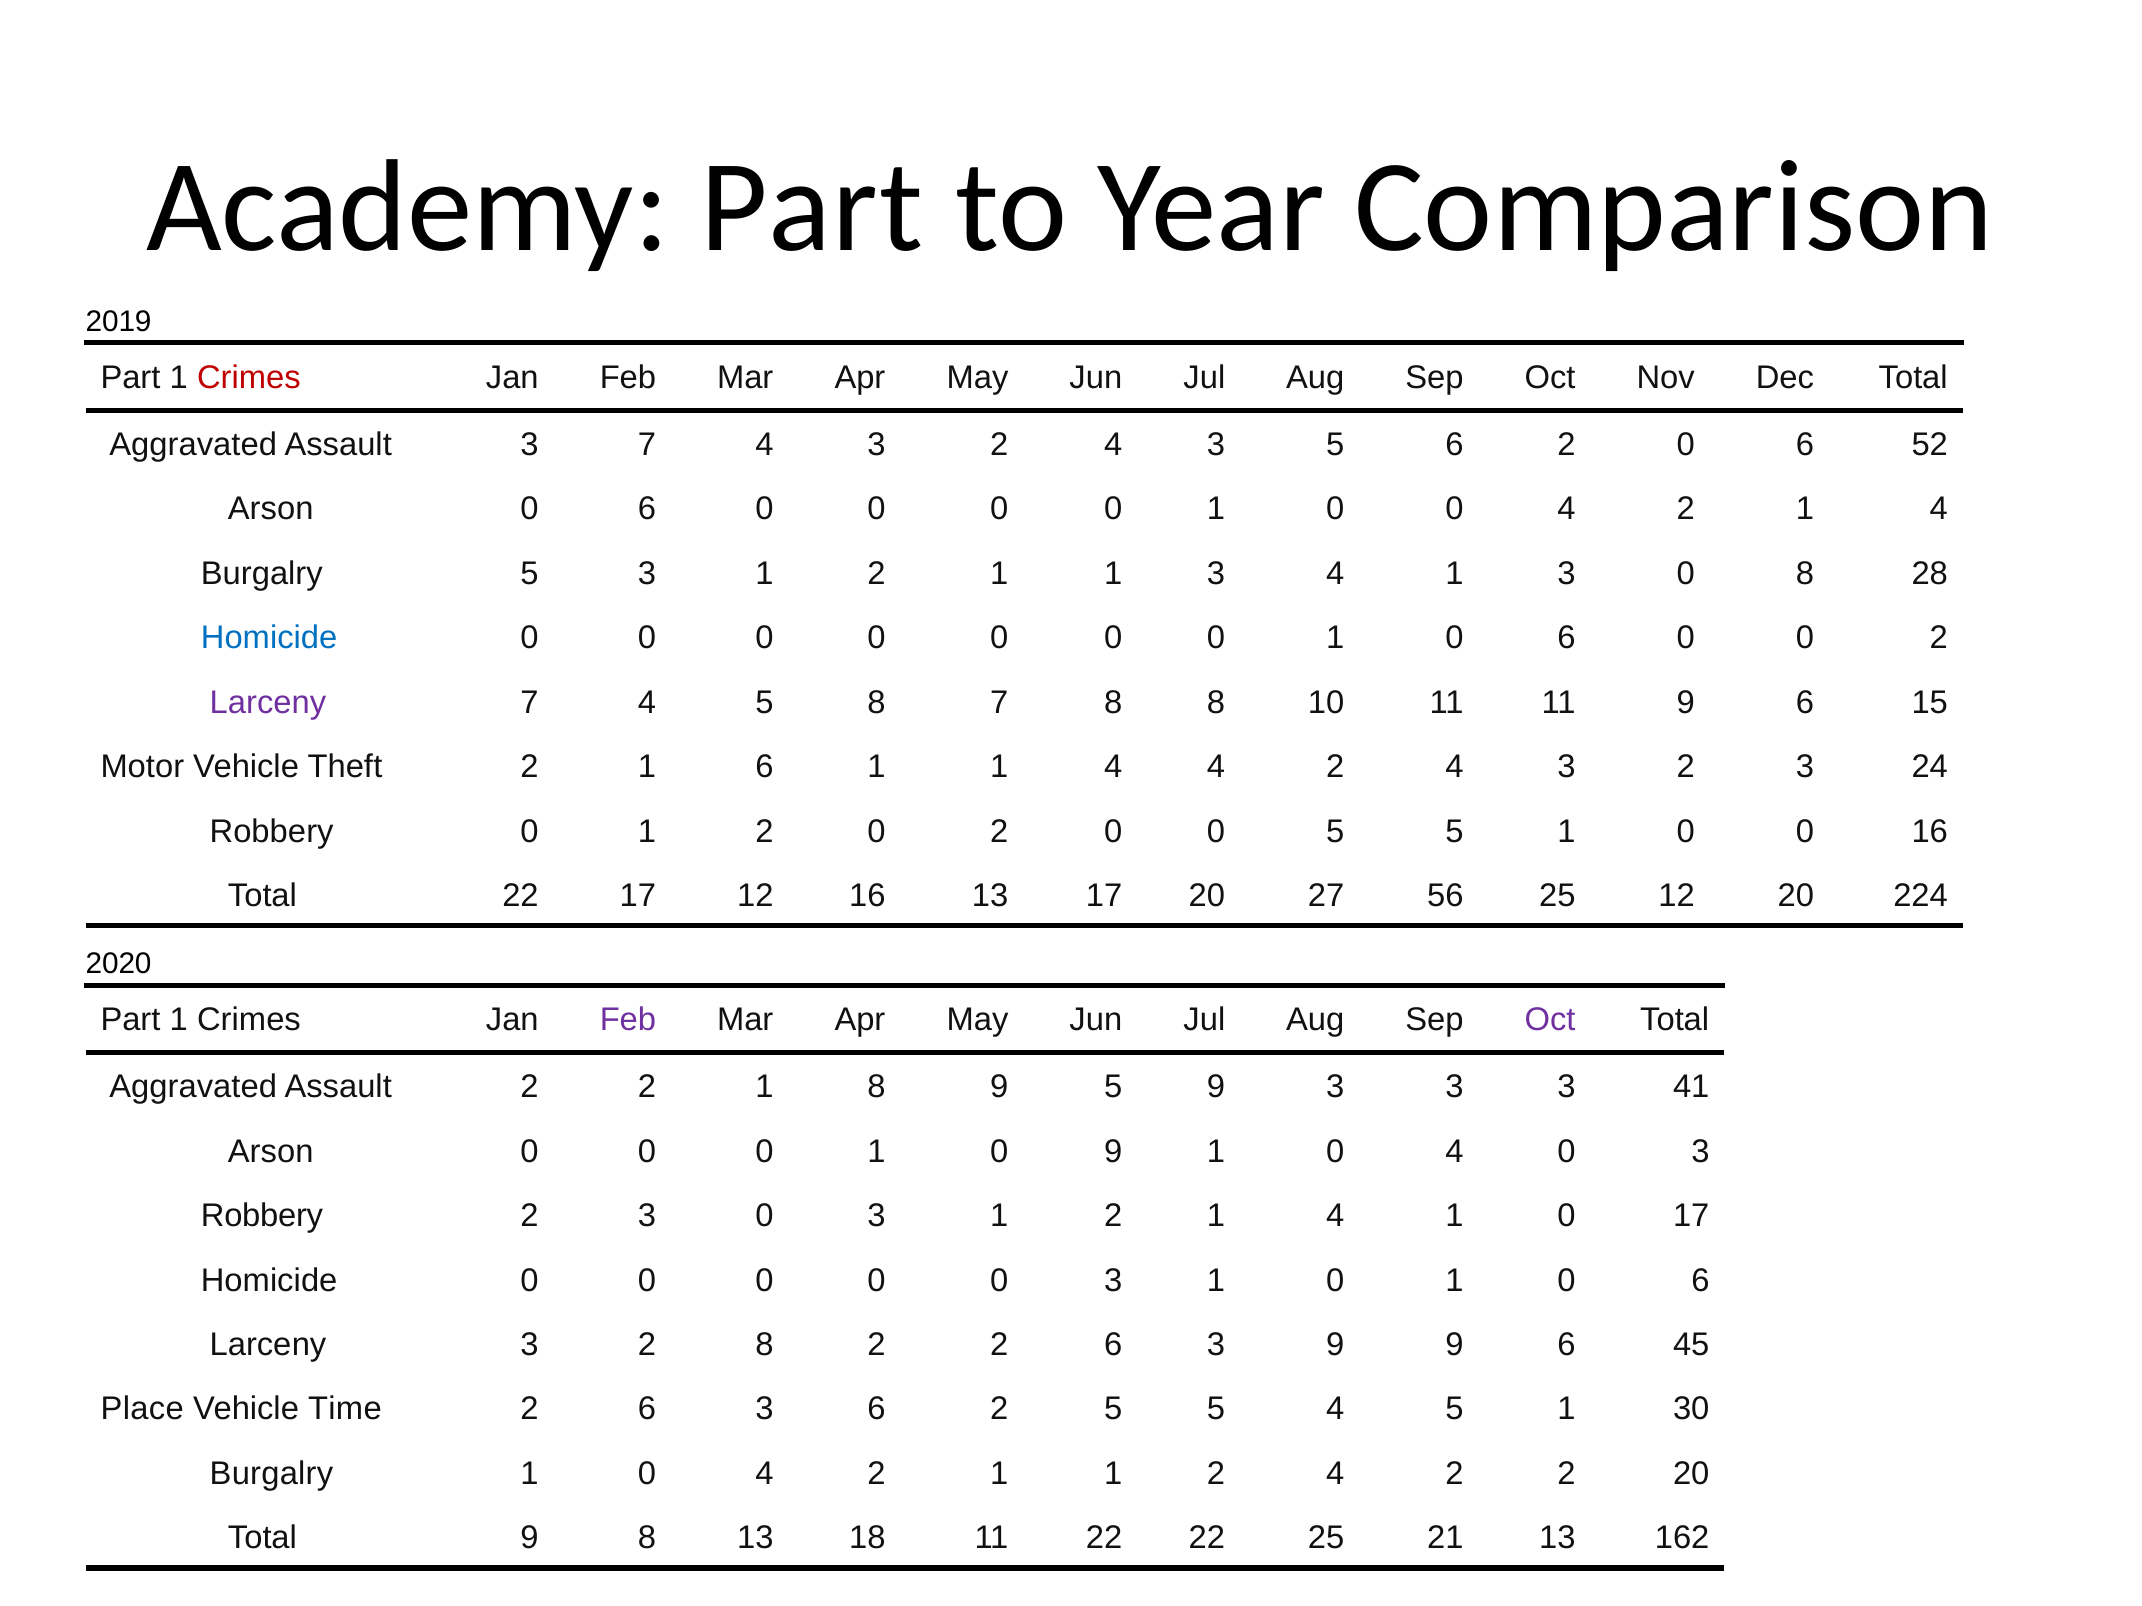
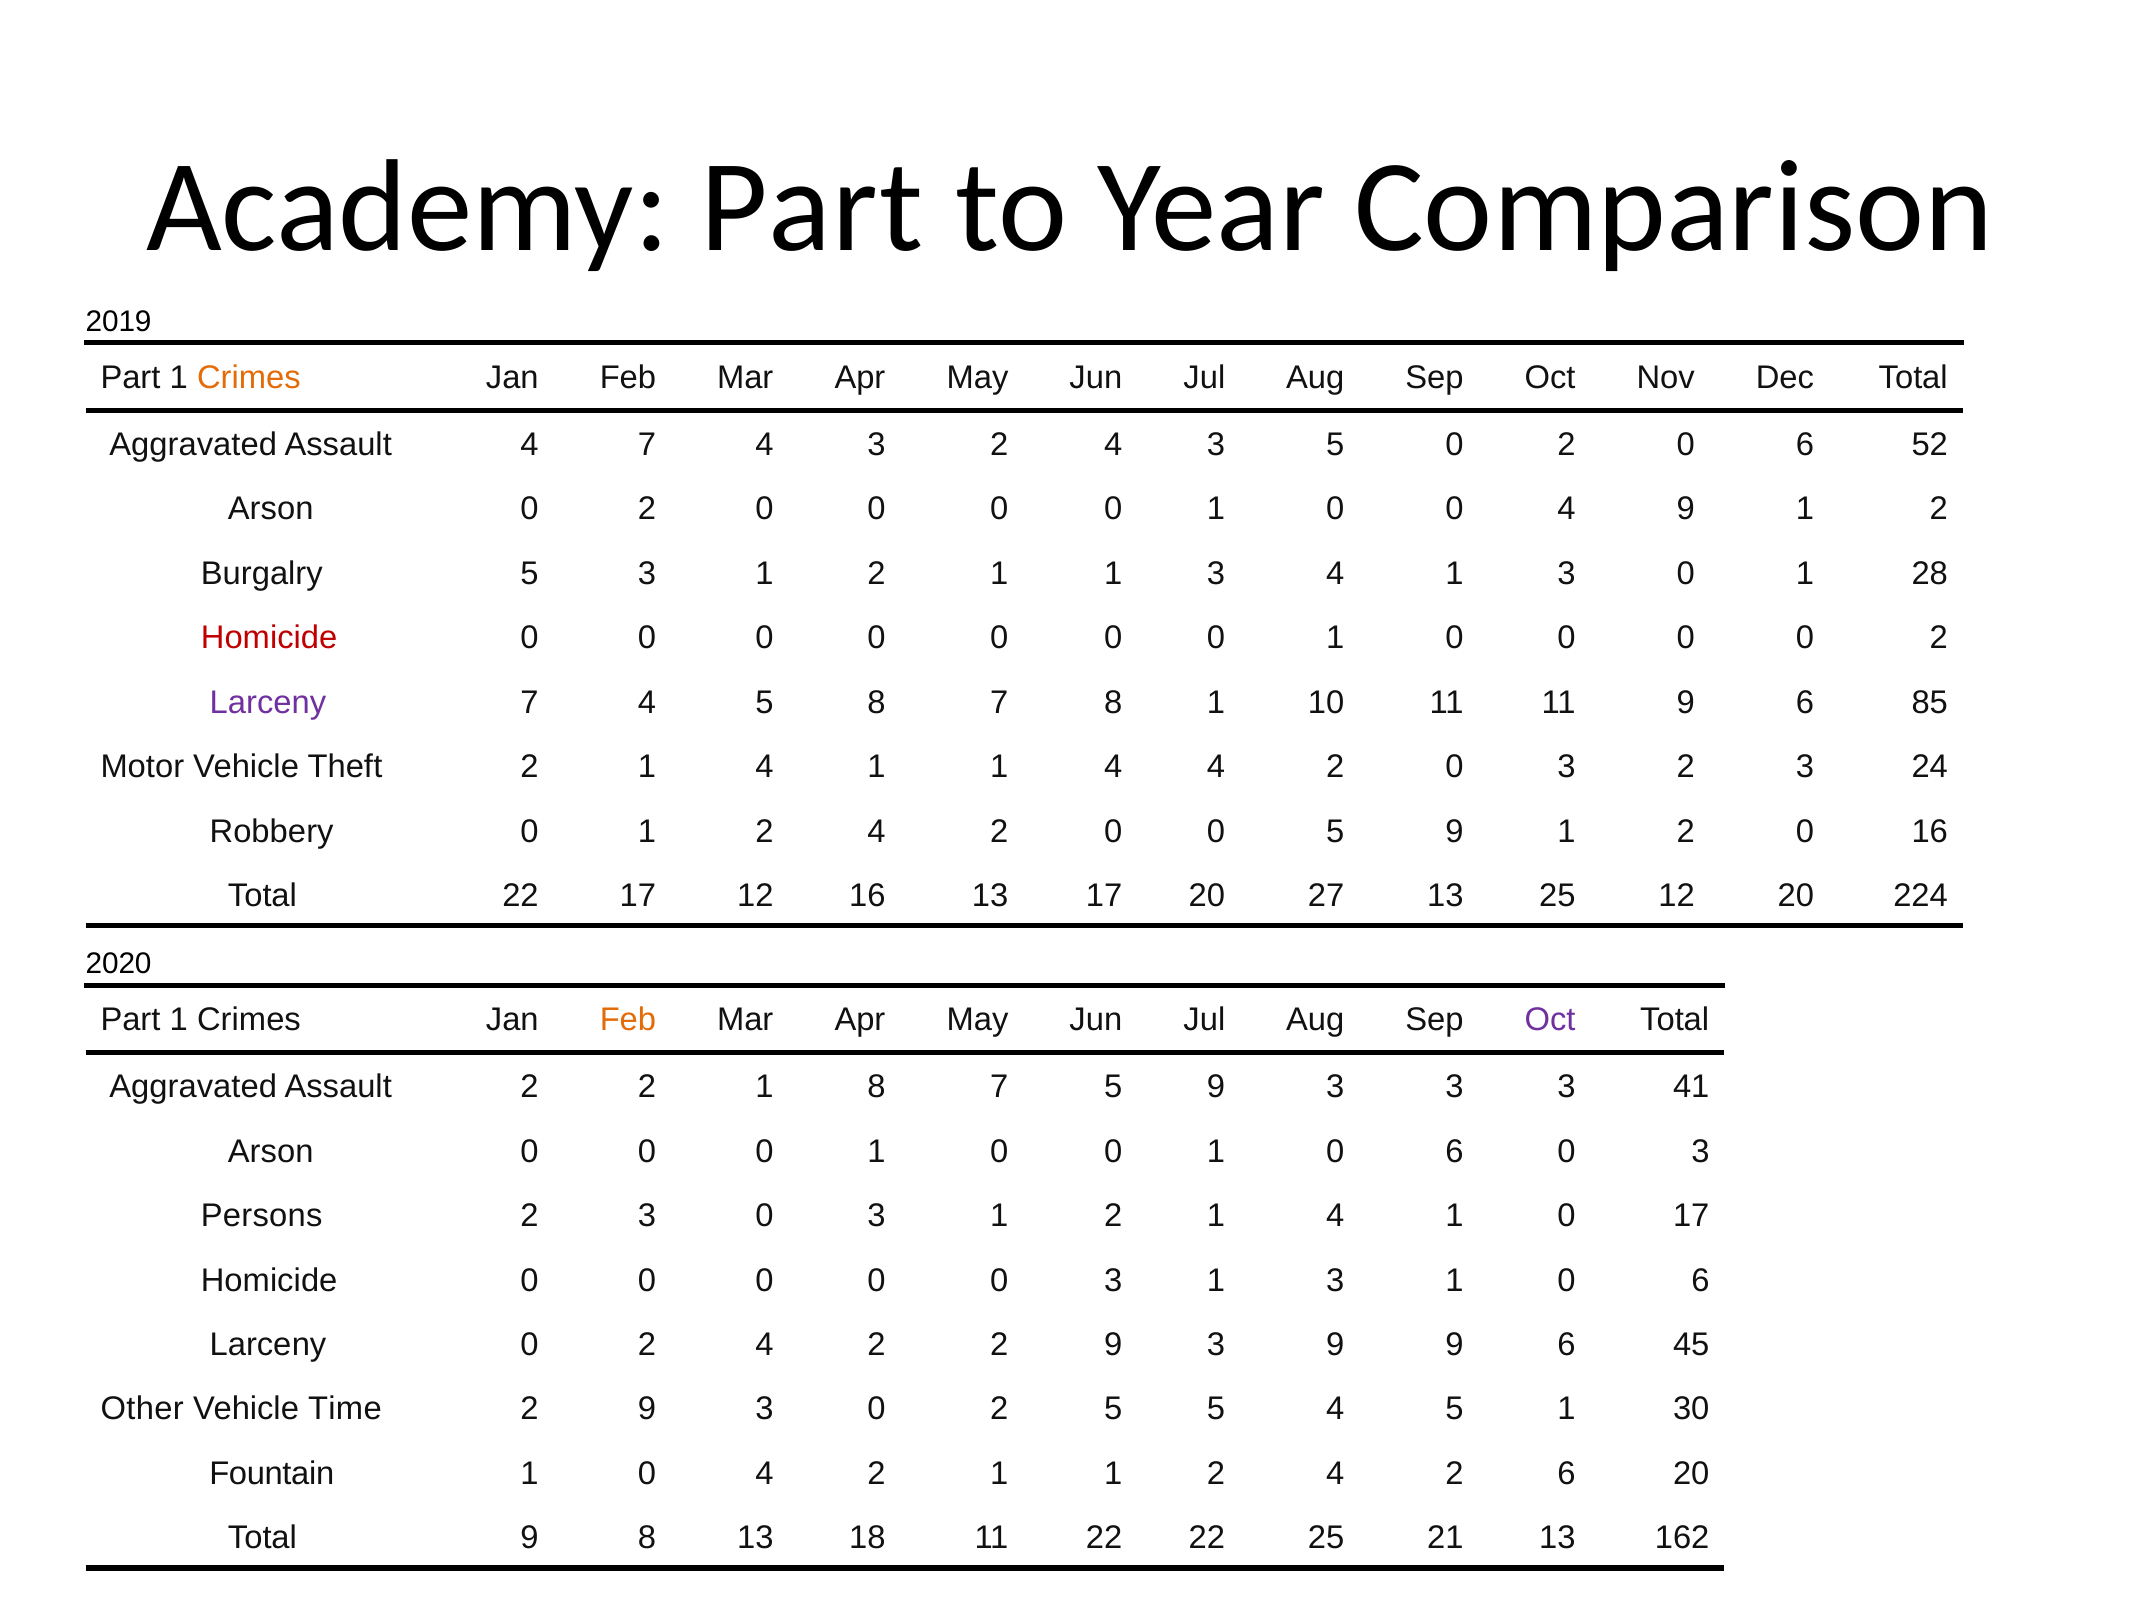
Crimes at (249, 377) colour: red -> orange
Assault 3: 3 -> 4
5 6: 6 -> 0
Arson 0 6: 6 -> 2
0 0 4 2: 2 -> 9
4 at (1939, 509): 4 -> 2
3 0 8: 8 -> 1
Homicide at (269, 638) colour: blue -> red
6 at (1567, 638): 6 -> 0
8 8: 8 -> 1
15: 15 -> 85
Theft 2 1 6: 6 -> 4
4 4 2 4: 4 -> 0
0 1 2 0: 0 -> 4
0 5 5: 5 -> 9
0 at (1686, 831): 0 -> 2
27 56: 56 -> 13
Feb at (628, 1020) colour: purple -> orange
1 8 9: 9 -> 7
9 at (1113, 1152): 9 -> 0
4 at (1455, 1152): 4 -> 6
Robbery at (262, 1216): Robbery -> Persons
3 1 0: 0 -> 3
Larceny 3: 3 -> 0
8 at (764, 1345): 8 -> 4
2 2 6: 6 -> 9
Place: Place -> Other
6 at (647, 1410): 6 -> 9
6 at (876, 1410): 6 -> 0
Burgalry at (271, 1474): Burgalry -> Fountain
4 2 2: 2 -> 6
